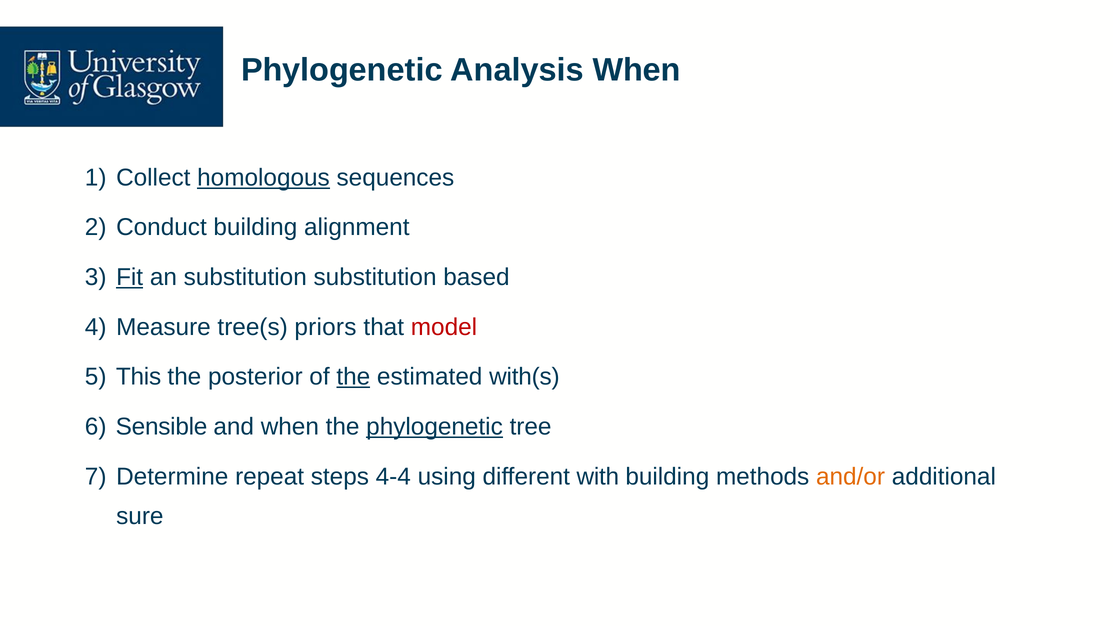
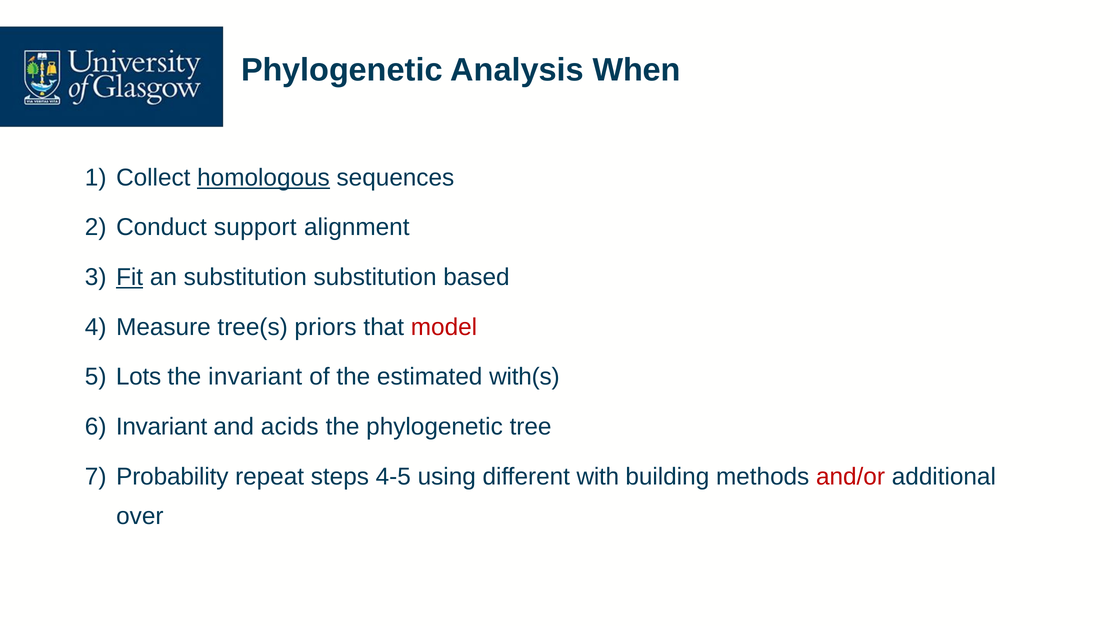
Conduct building: building -> support
This: This -> Lots
the posterior: posterior -> invariant
the at (353, 377) underline: present -> none
Sensible at (162, 427): Sensible -> Invariant
and when: when -> acids
phylogenetic at (435, 427) underline: present -> none
Determine: Determine -> Probability
4-4: 4-4 -> 4-5
and/or colour: orange -> red
sure: sure -> over
